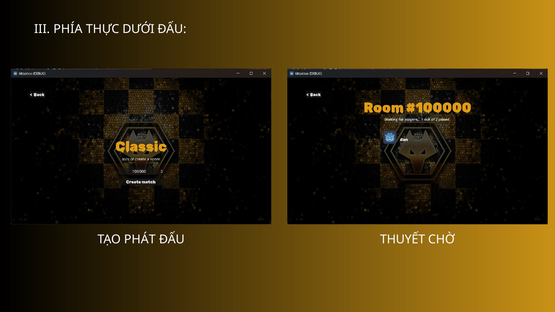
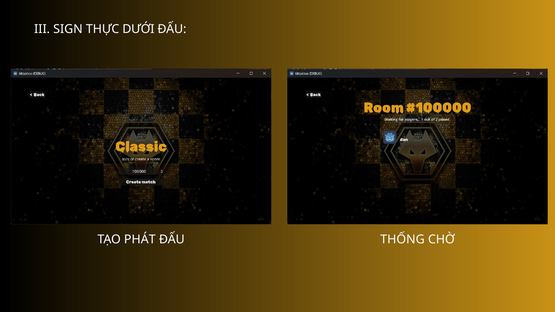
PHÍA: PHÍA -> SIGN
THUYẾT: THUYẾT -> THỐNG
